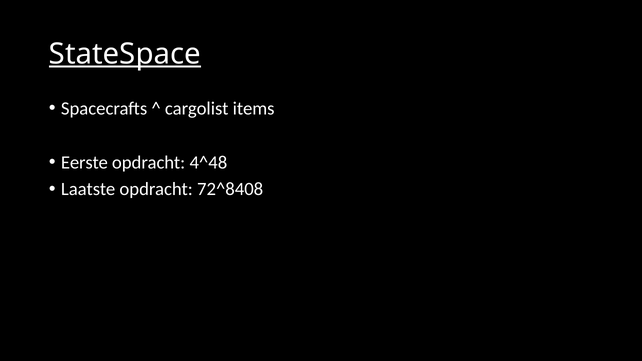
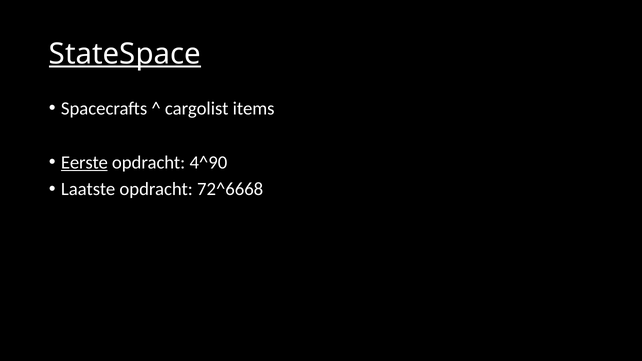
Eerste underline: none -> present
4^48: 4^48 -> 4^90
72^8408: 72^8408 -> 72^6668
